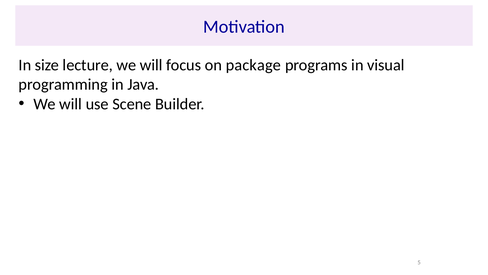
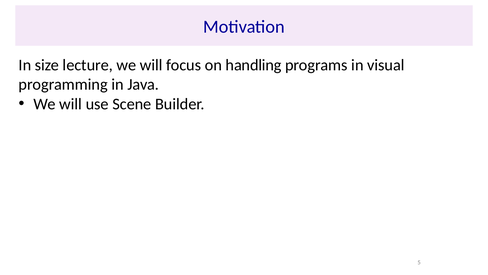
package: package -> handling
